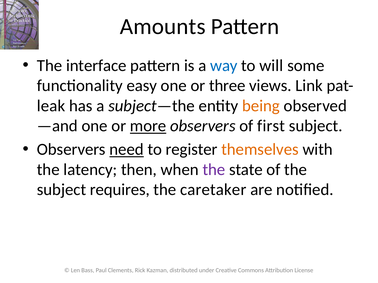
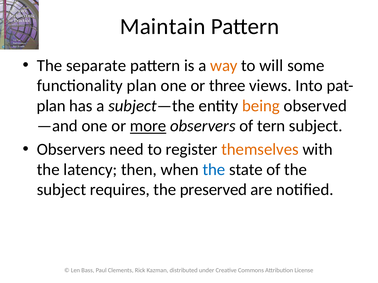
Amounts: Amounts -> Maintain
interface: interface -> separate
way colour: blue -> orange
functionality easy: easy -> plan
Link: Link -> Into
leak at (51, 106): leak -> plan
first: first -> tern
need underline: present -> none
the at (214, 170) colour: purple -> blue
caretaker: caretaker -> preserved
